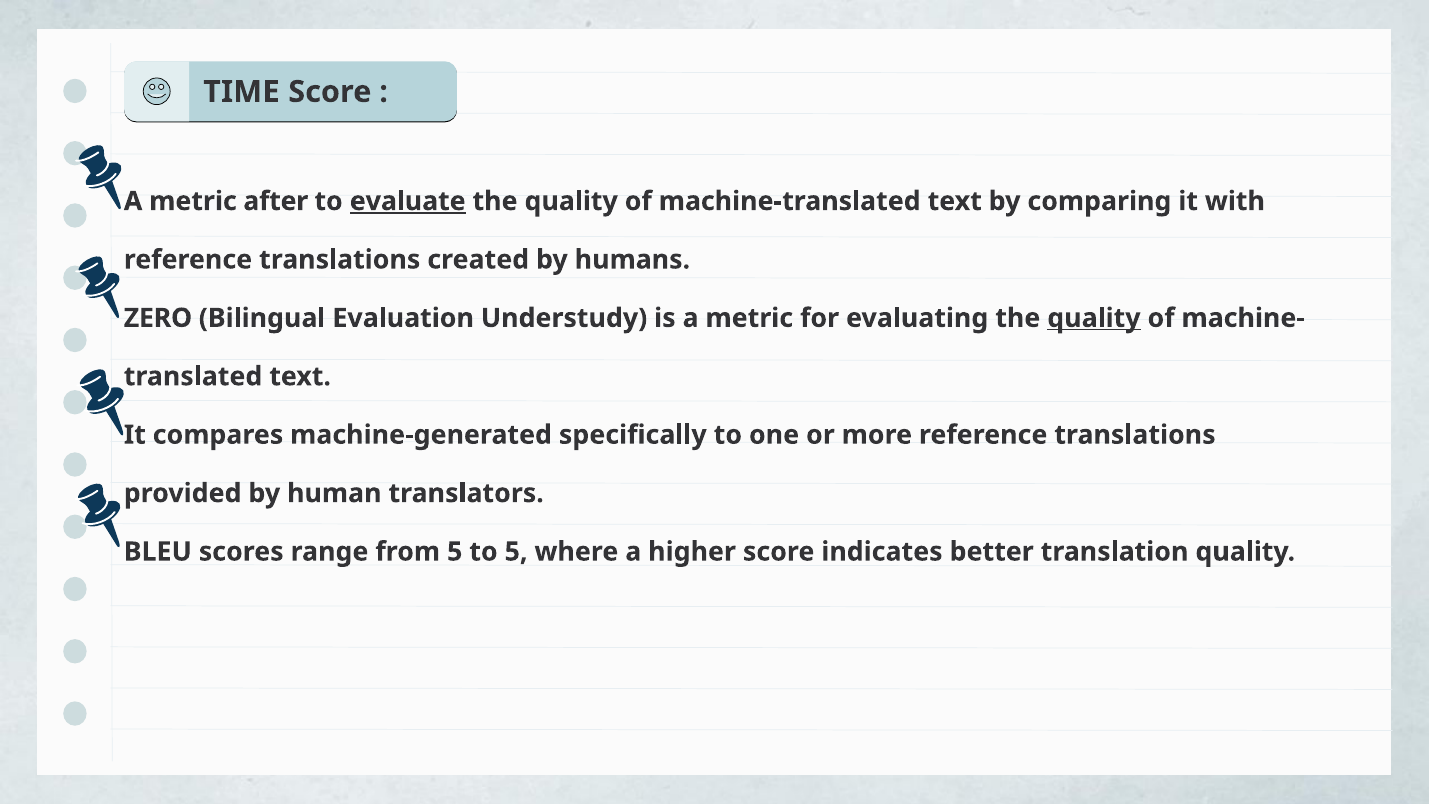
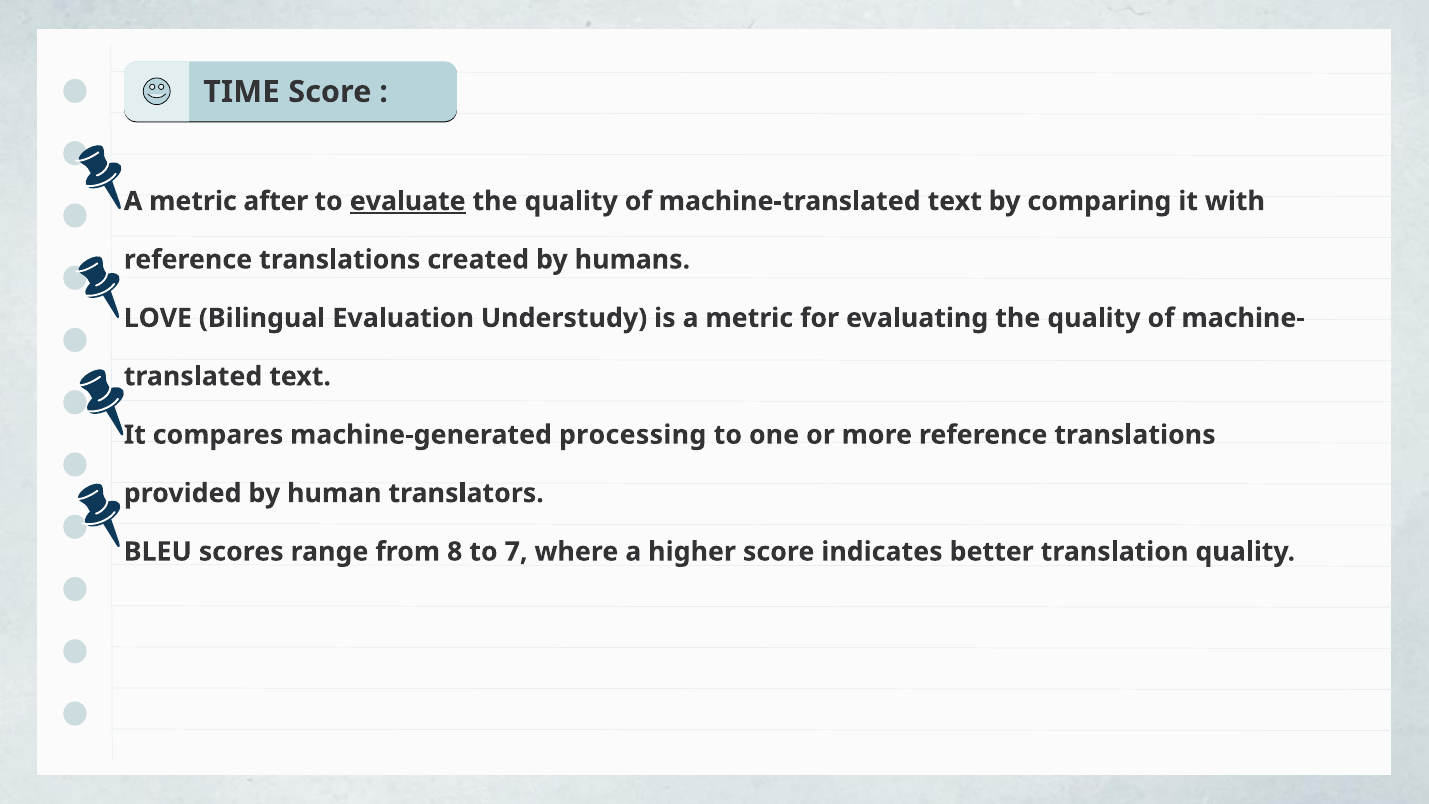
ZERO: ZERO -> LOVE
quality at (1094, 318) underline: present -> none
specifically: specifically -> processing
from 5: 5 -> 8
to 5: 5 -> 7
